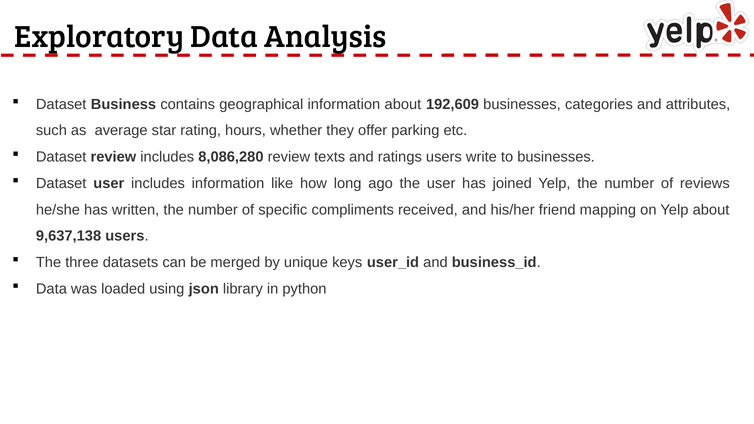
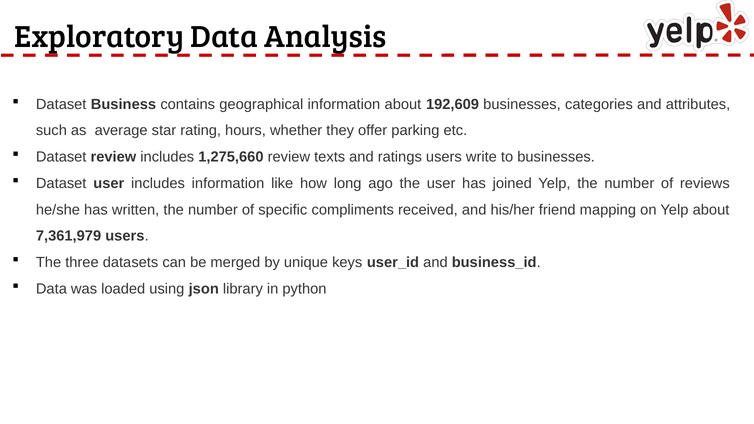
8,086,280: 8,086,280 -> 1,275,660
9,637,138: 9,637,138 -> 7,361,979
